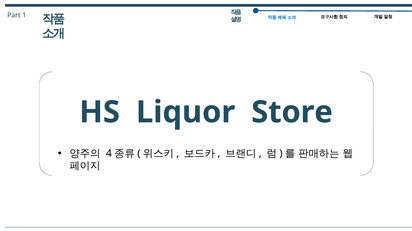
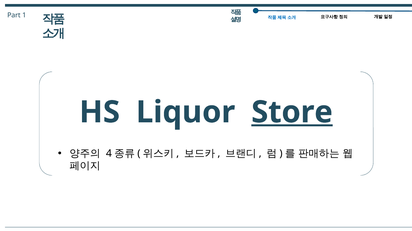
Store underline: none -> present
